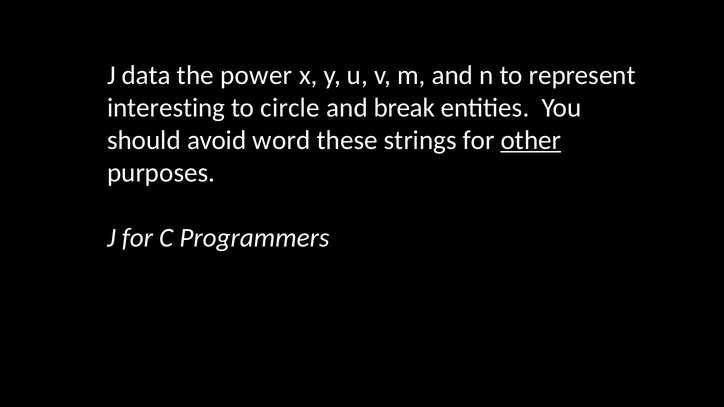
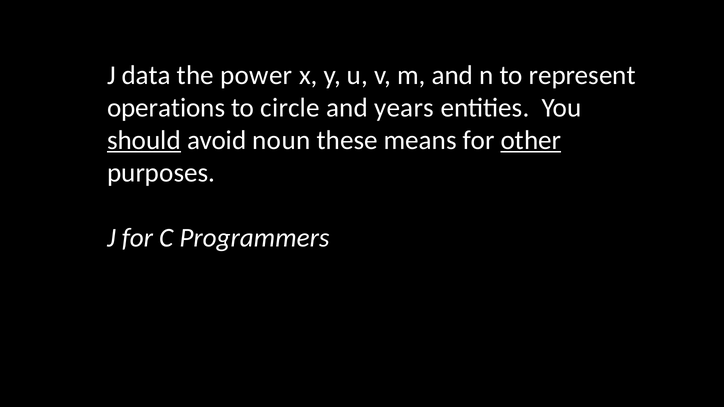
interesting: interesting -> operations
break: break -> years
should underline: none -> present
word: word -> noun
strings: strings -> means
